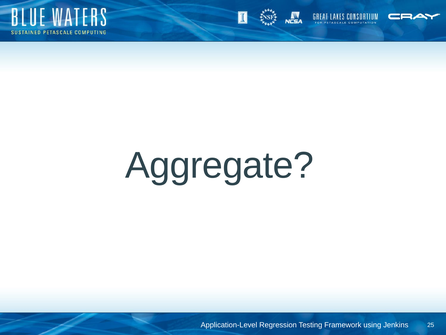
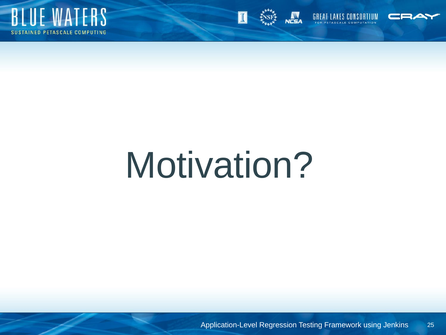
Aggregate: Aggregate -> Motivation
